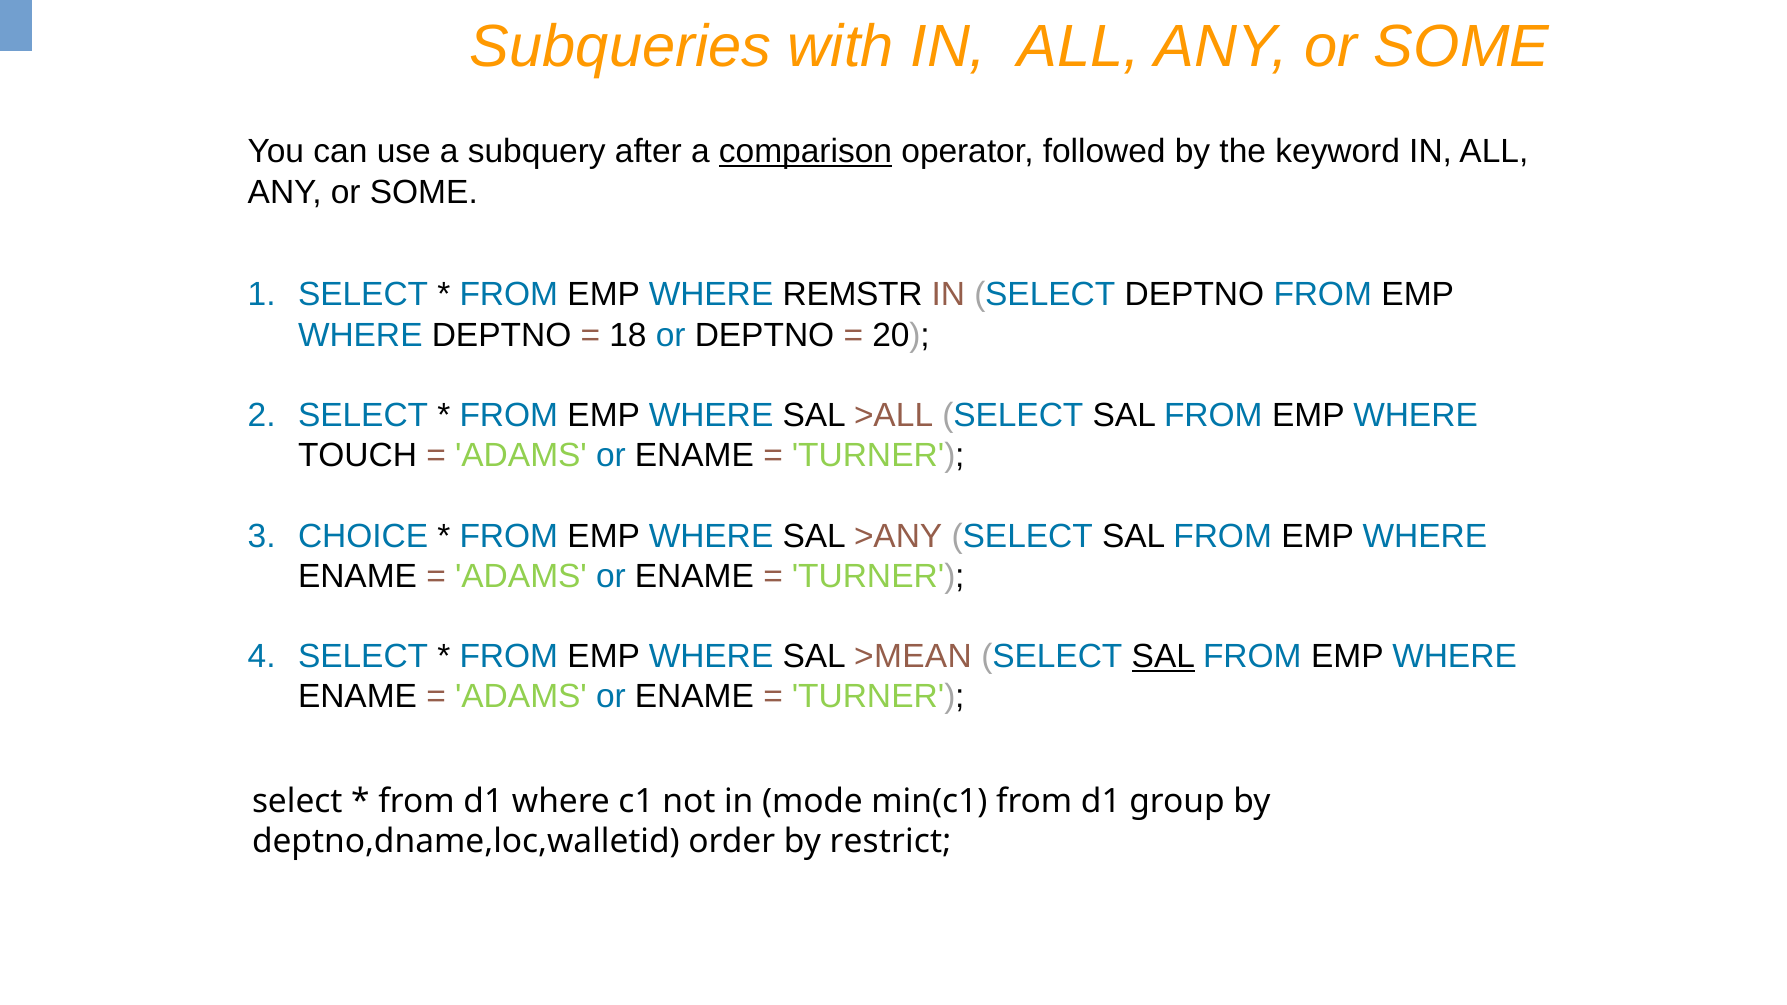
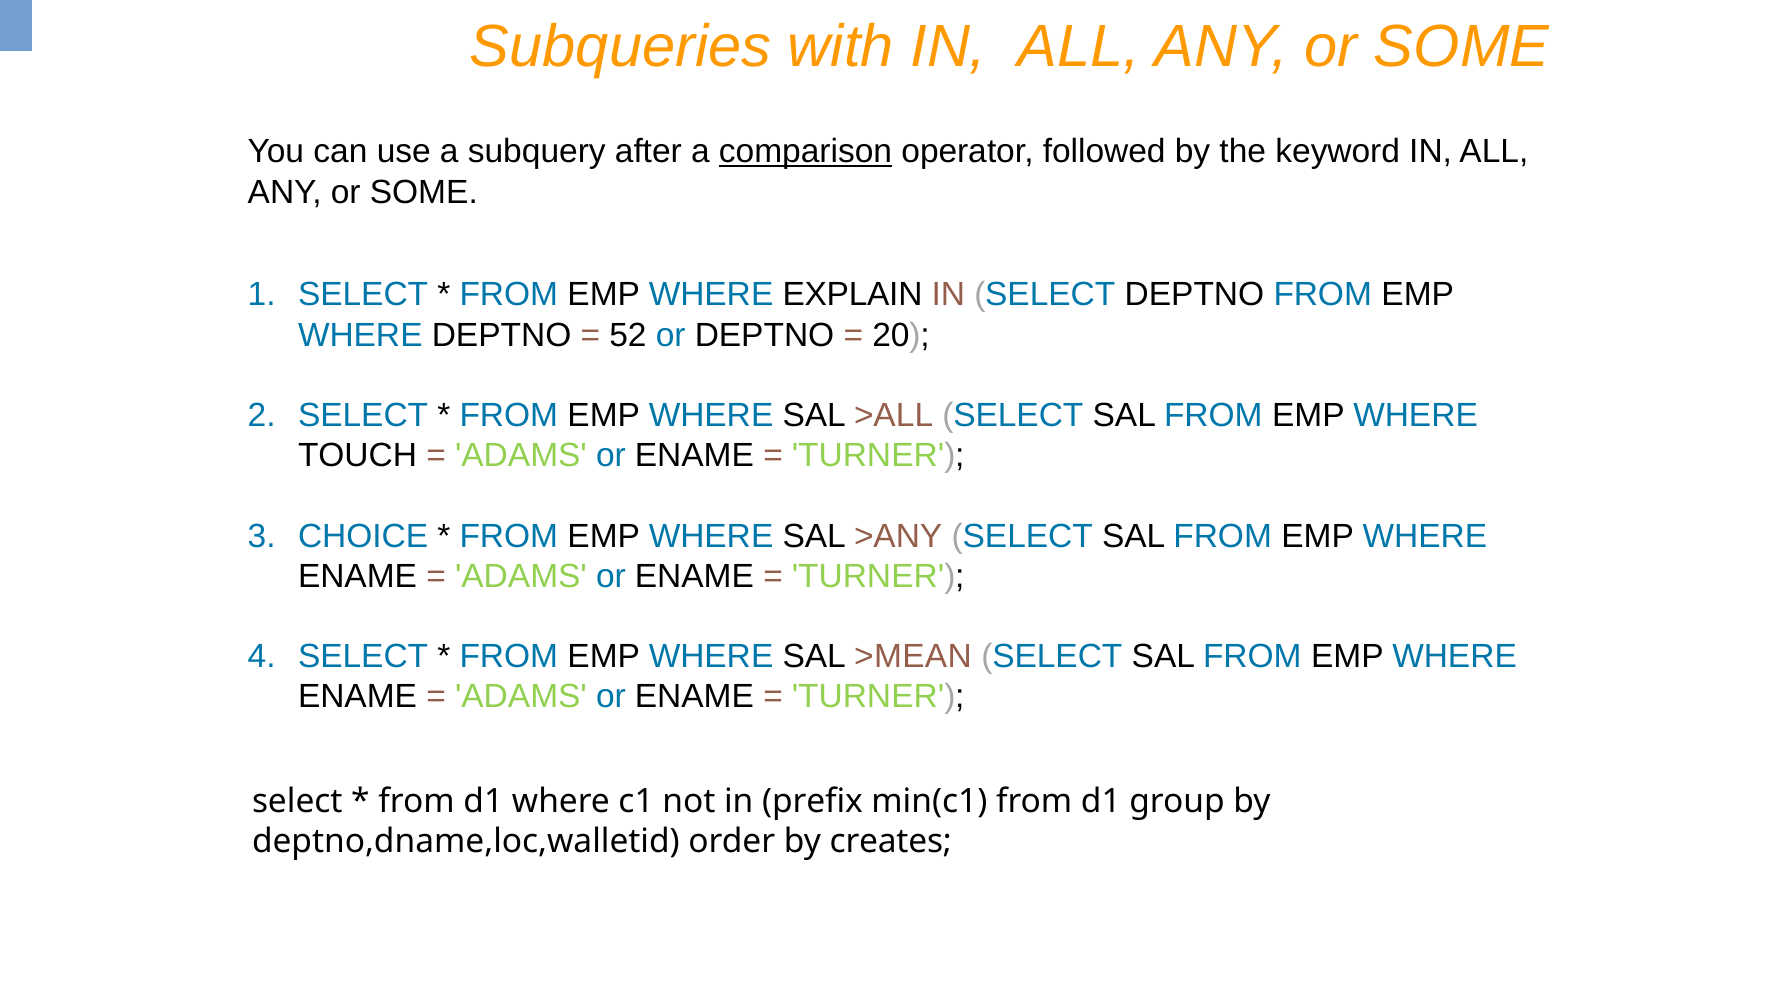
REMSTR: REMSTR -> EXPLAIN
18: 18 -> 52
SAL at (1163, 657) underline: present -> none
mode: mode -> prefix
restrict: restrict -> creates
